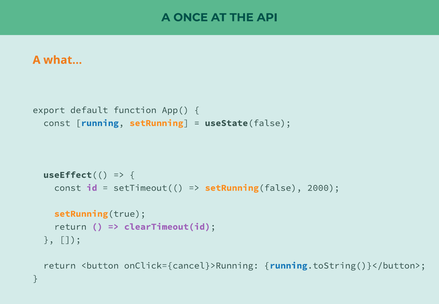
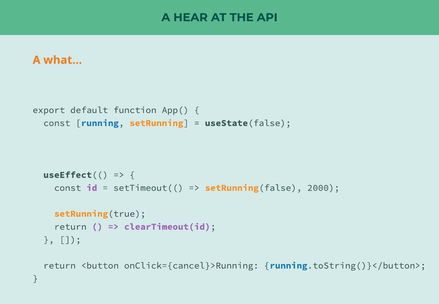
ONCE: ONCE -> HEAR
